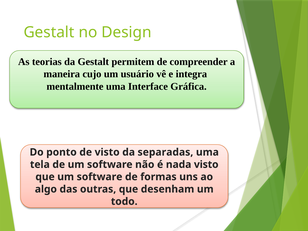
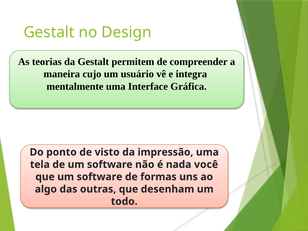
separadas: separadas -> impressão
nada visto: visto -> você
